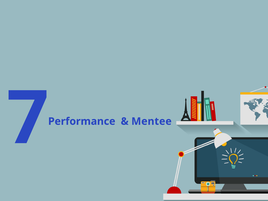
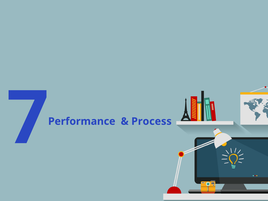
Mentee: Mentee -> Process
